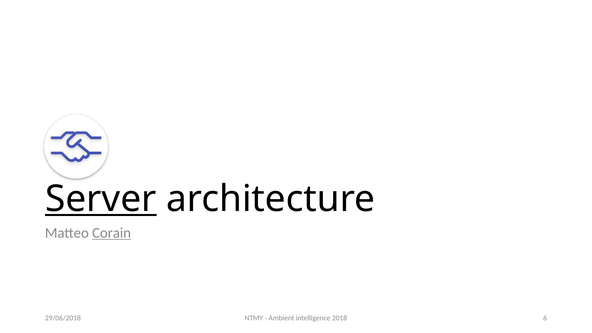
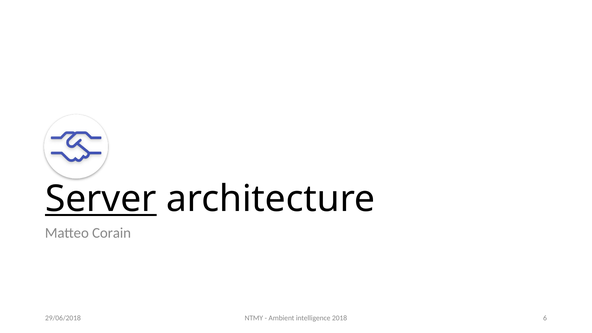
Corain underline: present -> none
